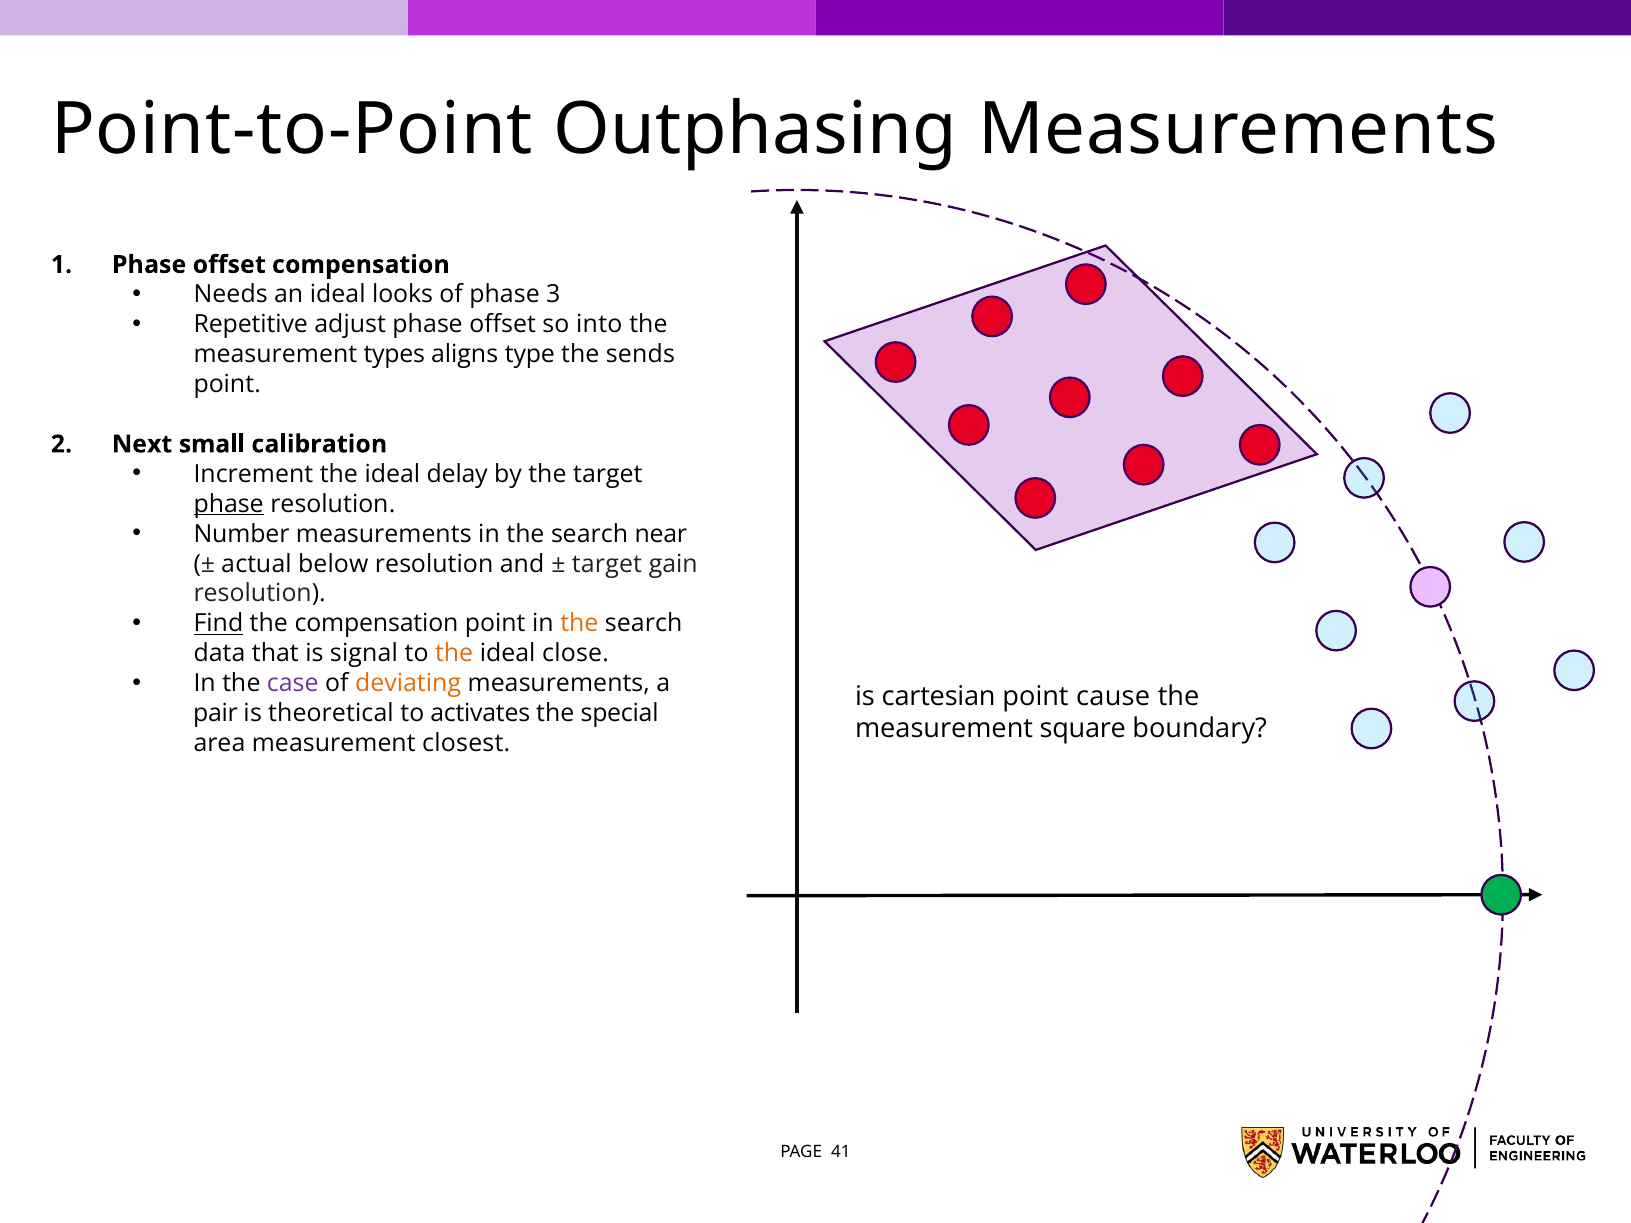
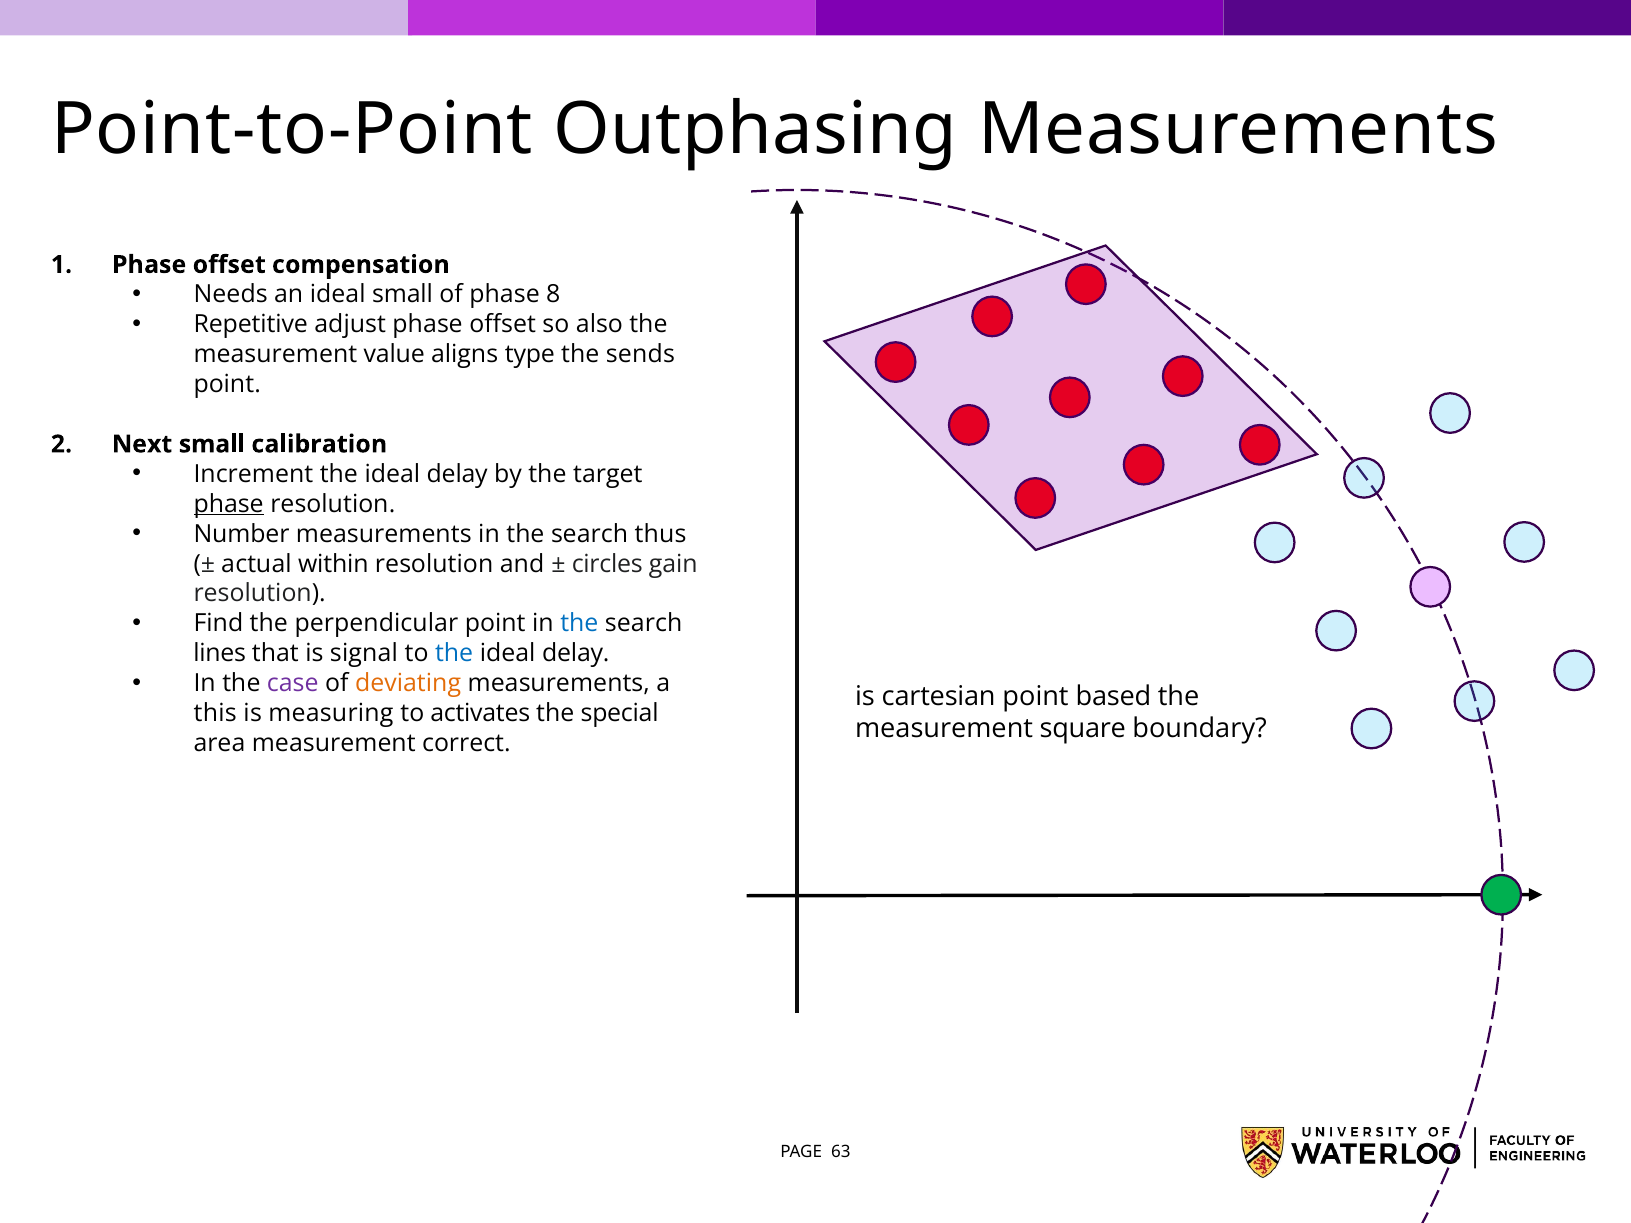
ideal looks: looks -> small
3: 3 -> 8
into: into -> also
types: types -> value
near: near -> thus
below: below -> within
target at (607, 564): target -> circles
Find underline: present -> none
the compensation: compensation -> perpendicular
the at (579, 624) colour: orange -> blue
data: data -> lines
the at (454, 654) colour: orange -> blue
close at (576, 654): close -> delay
cause: cause -> based
pair: pair -> this
theoretical: theoretical -> measuring
closest: closest -> correct
41: 41 -> 63
